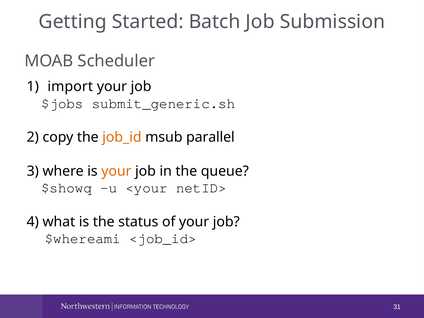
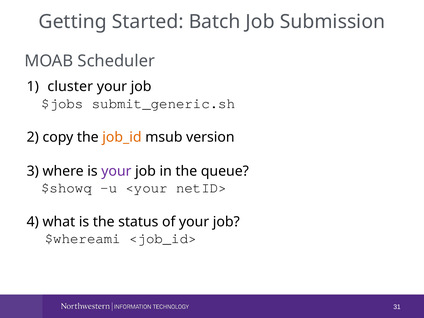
import: import -> cluster
parallel: parallel -> version
your at (116, 171) colour: orange -> purple
